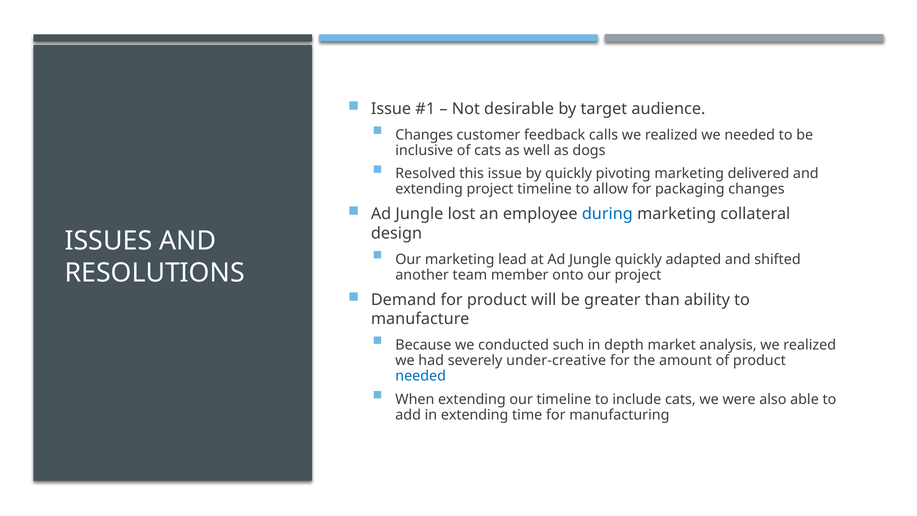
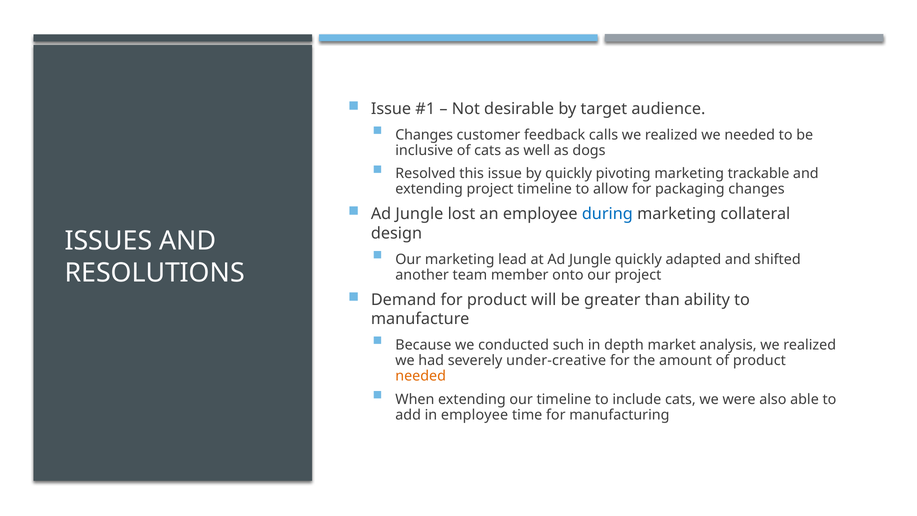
delivered: delivered -> trackable
needed at (421, 376) colour: blue -> orange
in extending: extending -> employee
